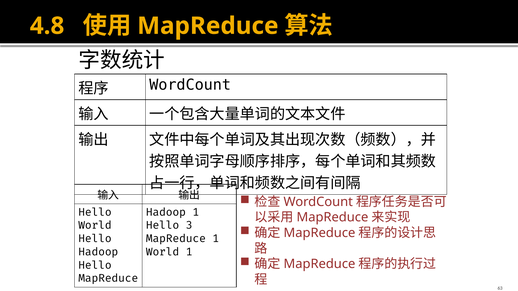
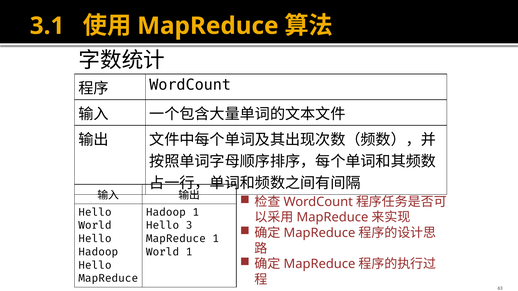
4.8: 4.8 -> 3.1
